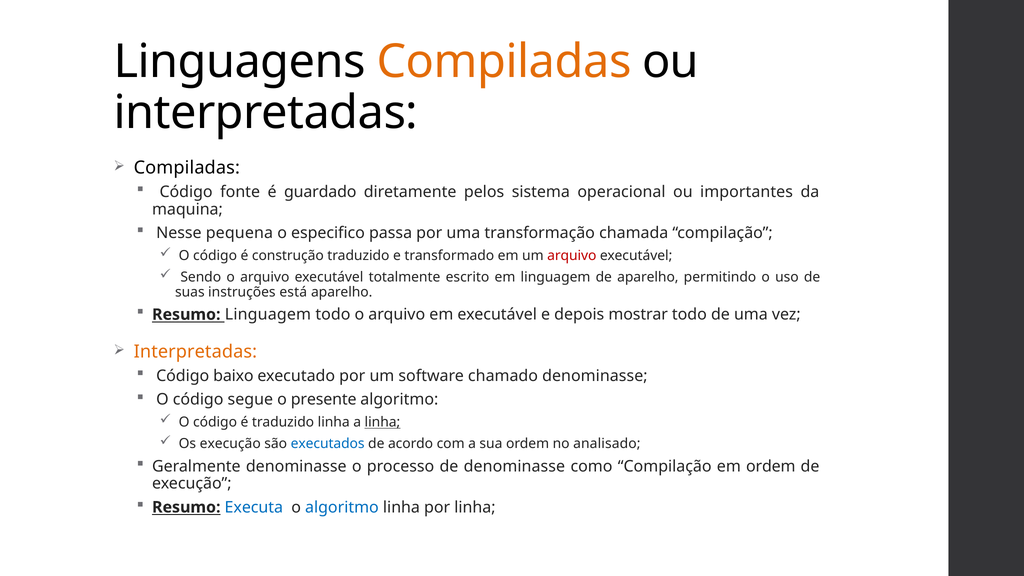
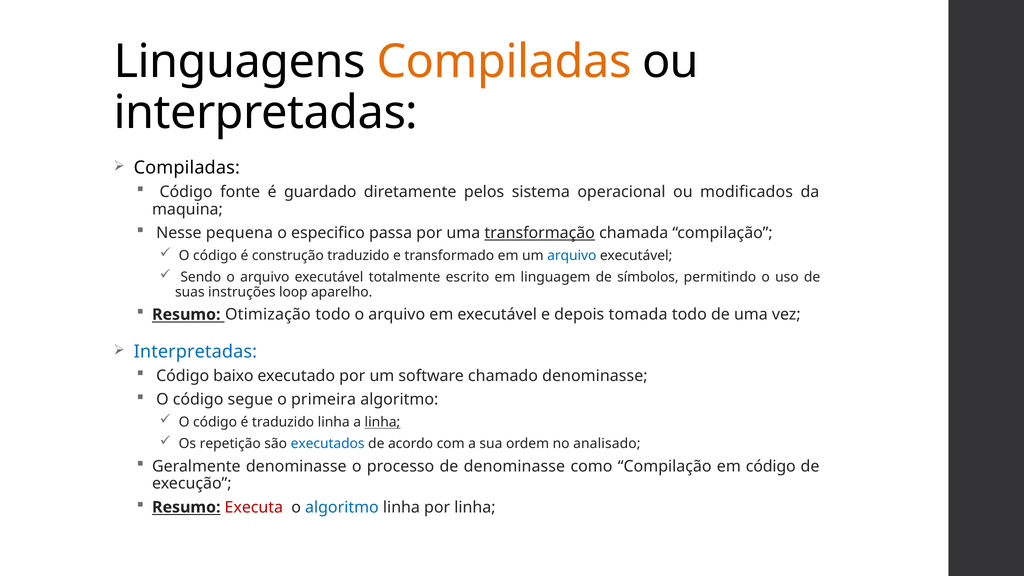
importantes: importantes -> modificados
transformação underline: none -> present
arquivo at (572, 256) colour: red -> blue
de aparelho: aparelho -> símbolos
está: está -> loop
Resumo Linguagem: Linguagem -> Otimização
mostrar: mostrar -> tomada
Interpretadas at (195, 352) colour: orange -> blue
presente: presente -> primeira
Os execução: execução -> repetição
em ordem: ordem -> código
Executa colour: blue -> red
